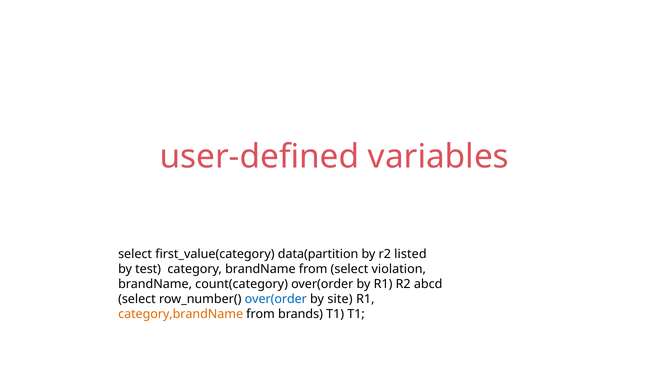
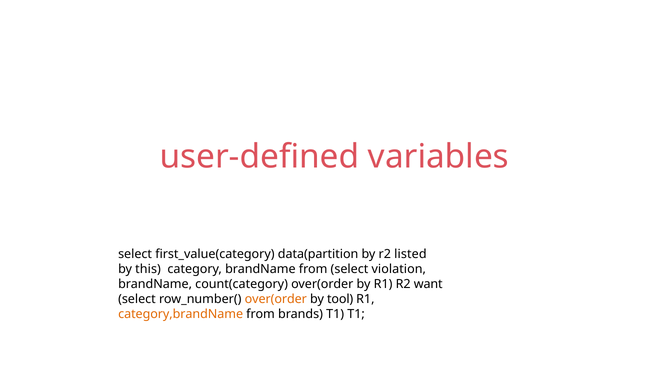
test: test -> this
abcd: abcd -> want
over(order at (276, 299) colour: blue -> orange
site: site -> tool
